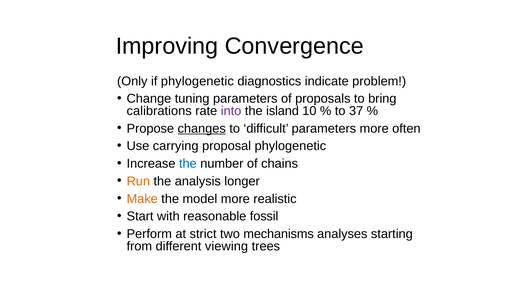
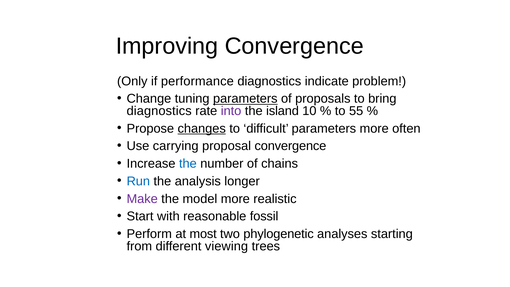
if phylogenetic: phylogenetic -> performance
parameters at (245, 99) underline: none -> present
calibrations at (159, 111): calibrations -> diagnostics
37: 37 -> 55
proposal phylogenetic: phylogenetic -> convergence
Run colour: orange -> blue
Make colour: orange -> purple
strict: strict -> most
mechanisms: mechanisms -> phylogenetic
